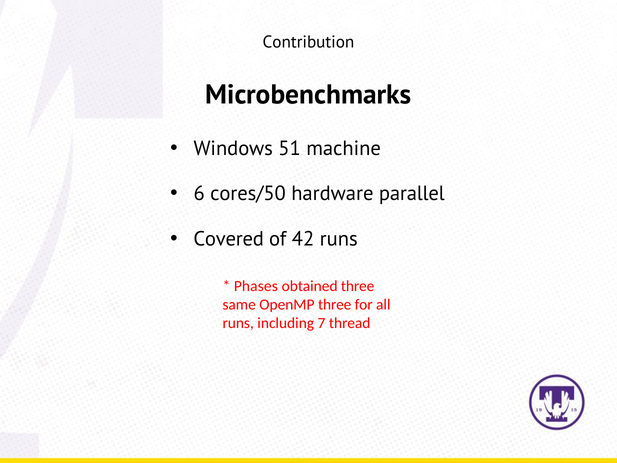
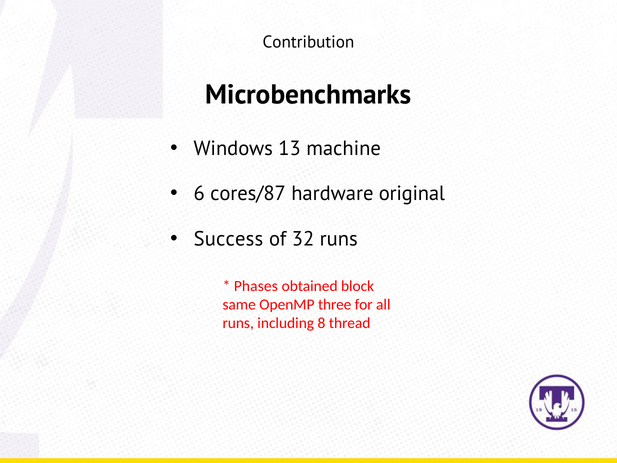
51: 51 -> 13
cores/50: cores/50 -> cores/87
parallel: parallel -> original
Covered: Covered -> Success
42: 42 -> 32
obtained three: three -> block
7: 7 -> 8
